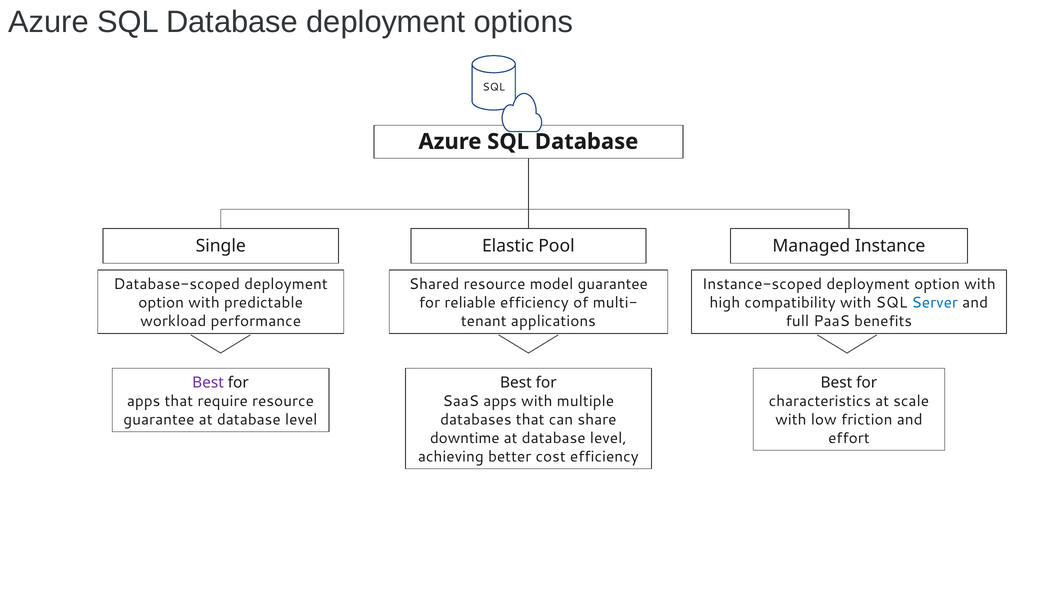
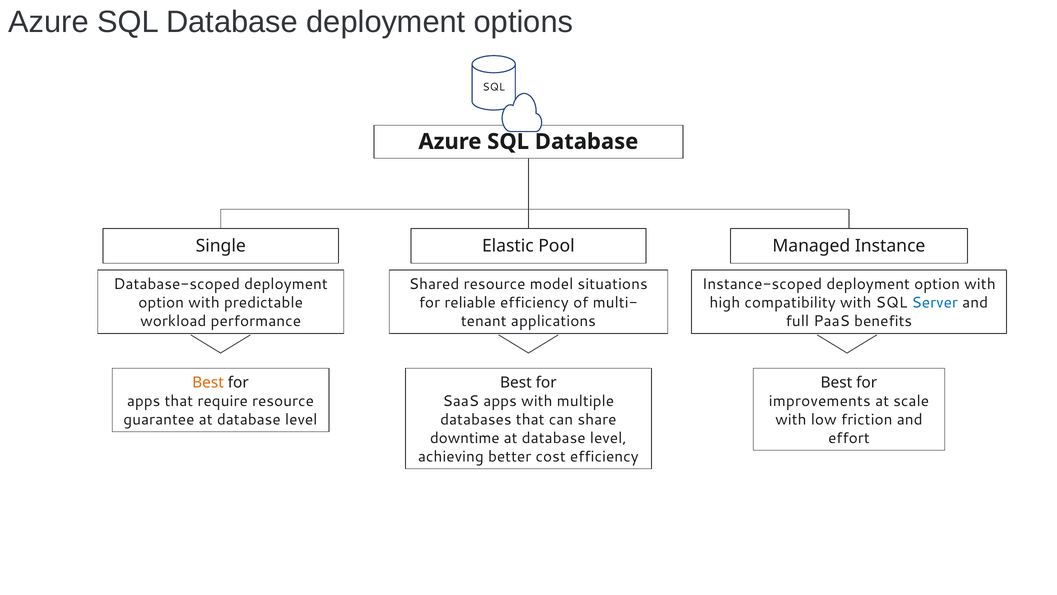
model guarantee: guarantee -> situations
Best at (208, 382) colour: purple -> orange
characteristics: characteristics -> improvements
